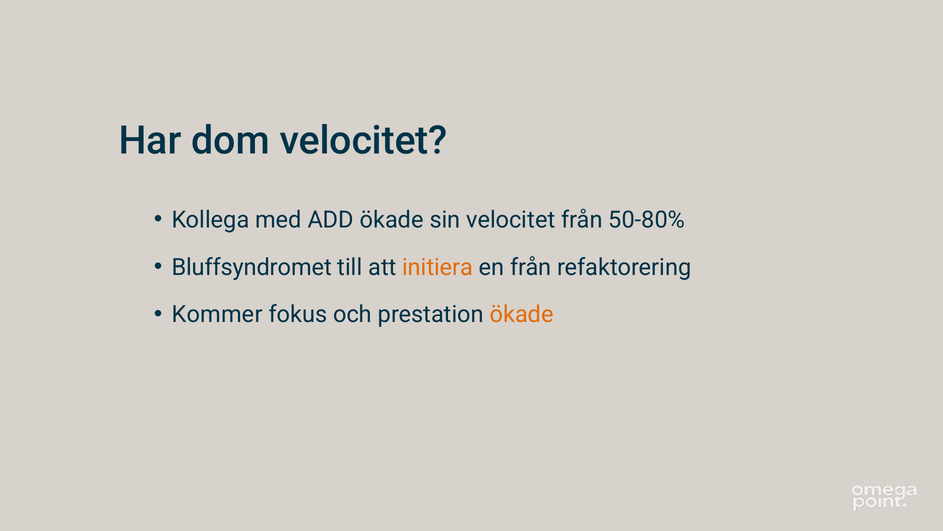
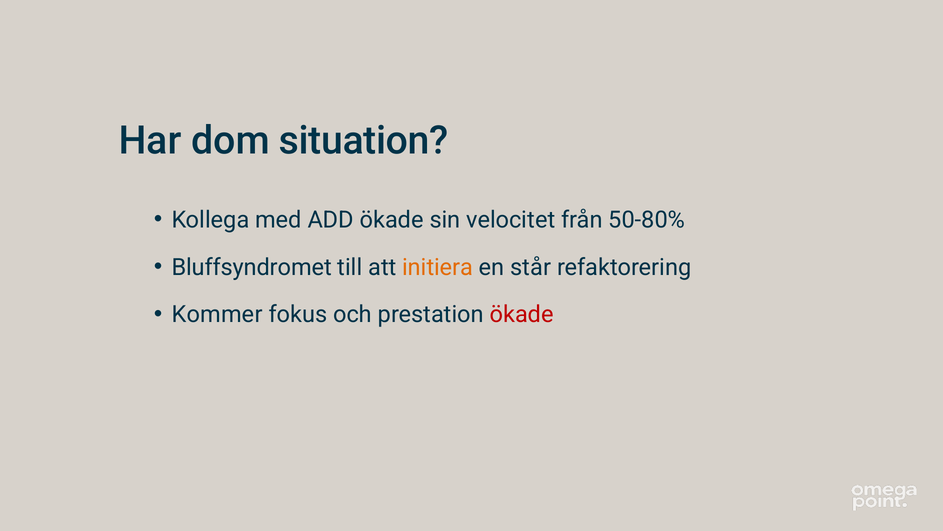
dom velocitet: velocitet -> situation
en från: från -> står
ökade at (522, 314) colour: orange -> red
